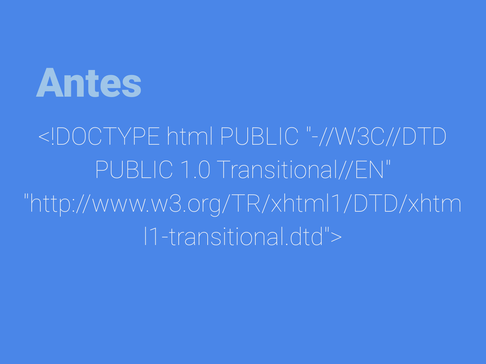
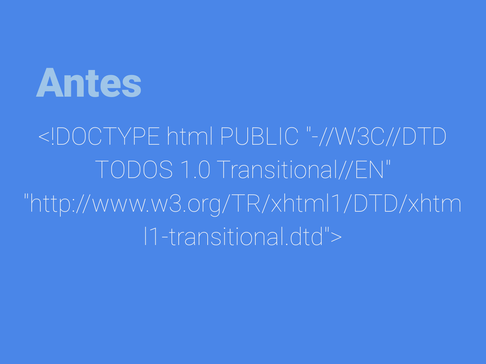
PUBLIC at (134, 171): PUBLIC -> TODOS
